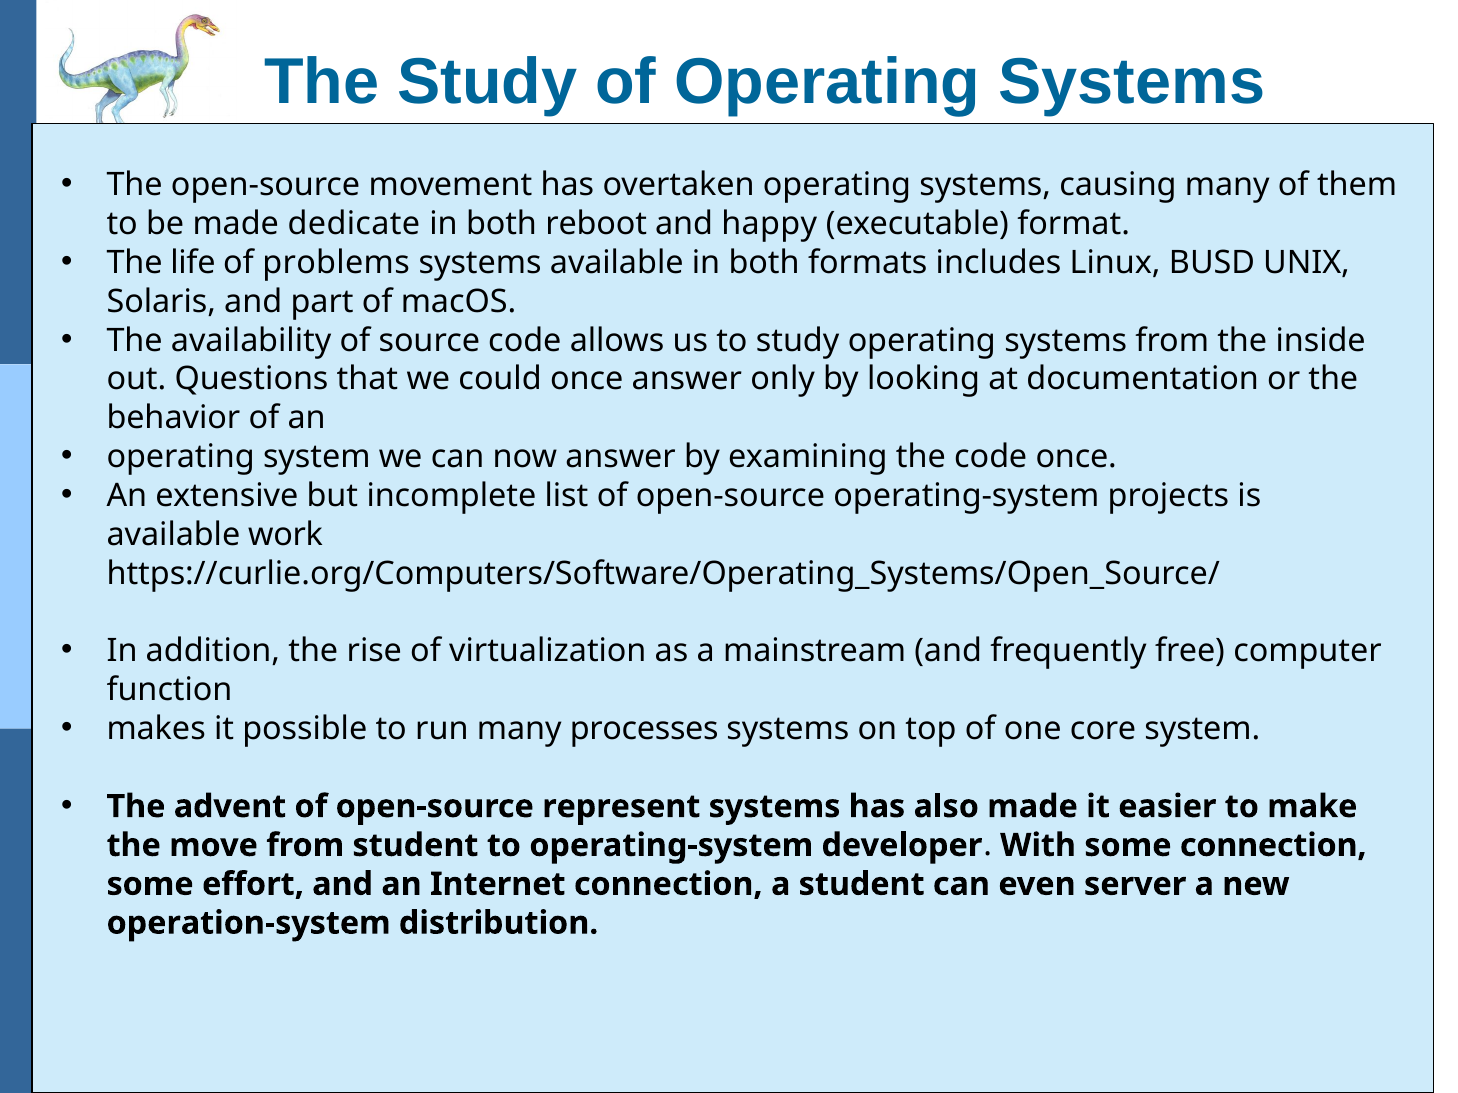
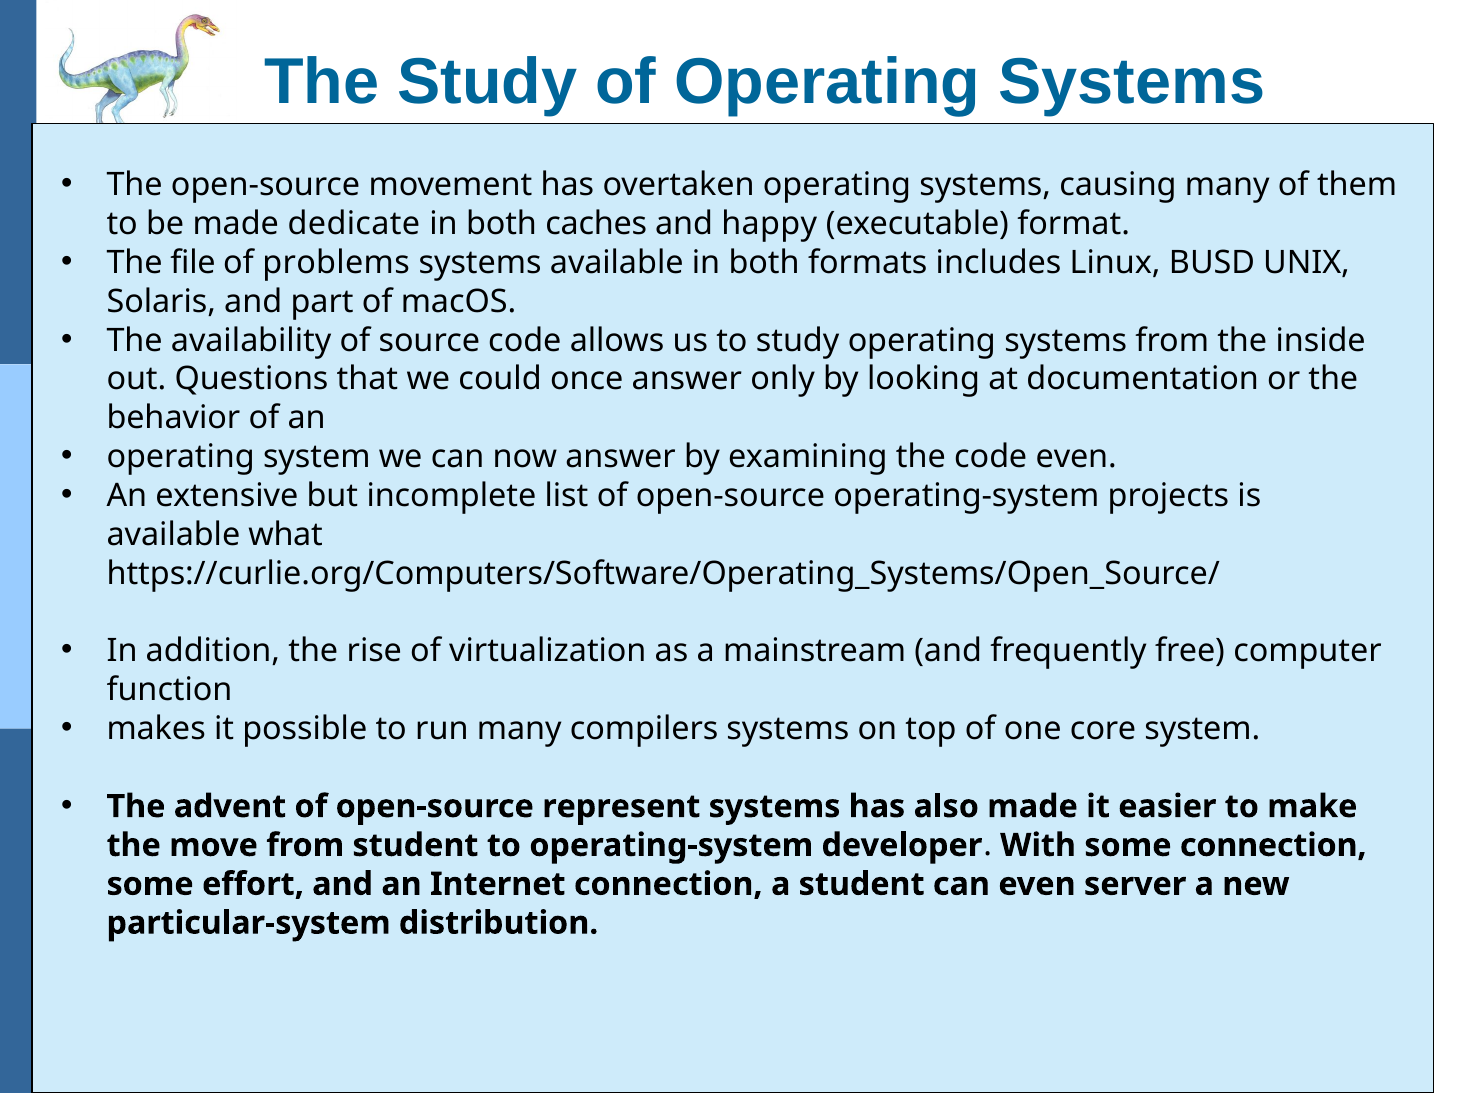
reboot: reboot -> caches
life: life -> file
code once: once -> even
work: work -> what
processes: processes -> compilers
operation-system: operation-system -> particular-system
